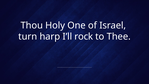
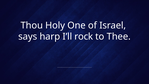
turn: turn -> says
